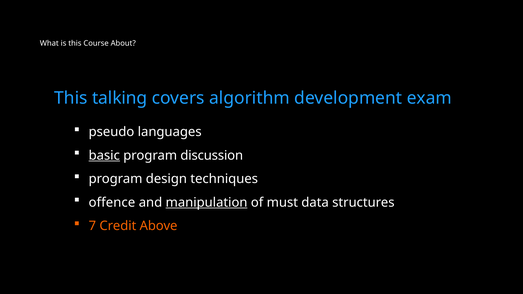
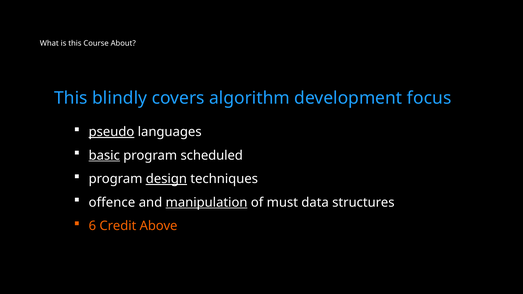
talking: talking -> blindly
exam: exam -> focus
pseudo underline: none -> present
discussion: discussion -> scheduled
design underline: none -> present
7: 7 -> 6
